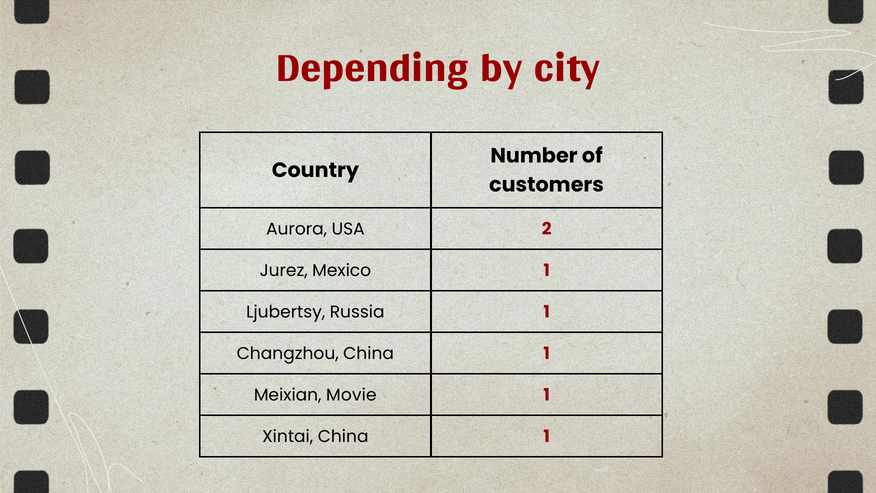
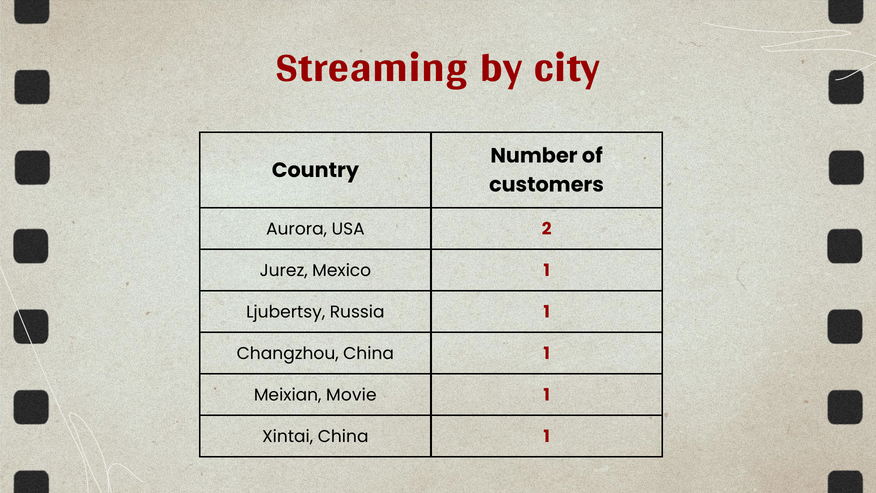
Depending: Depending -> Streaming
